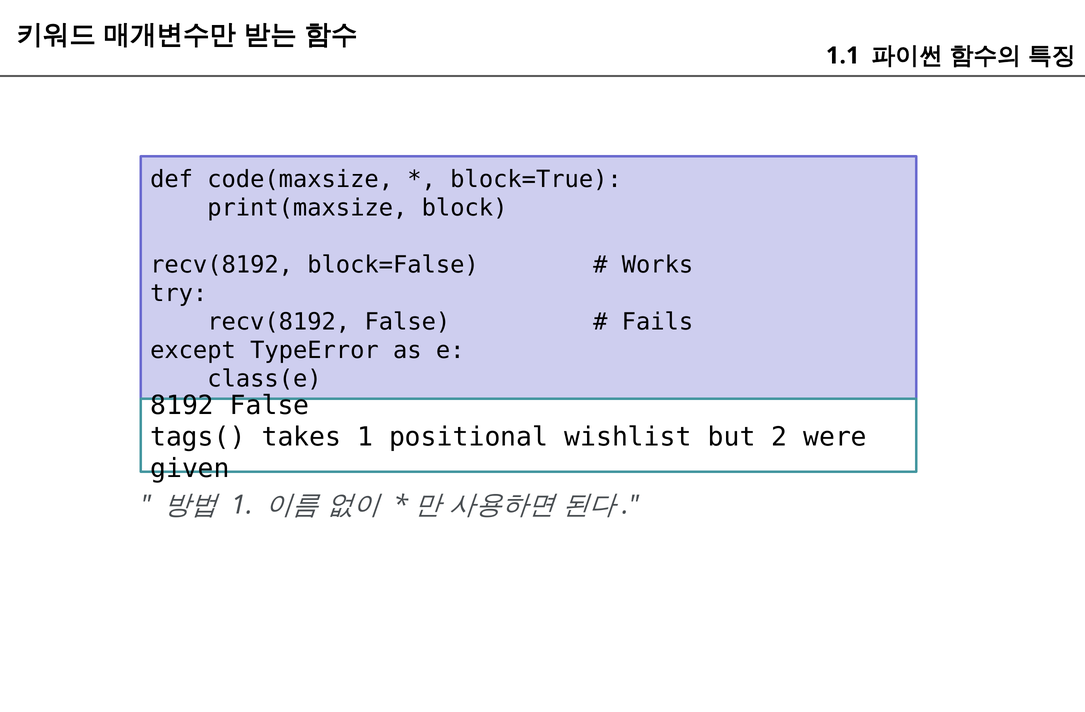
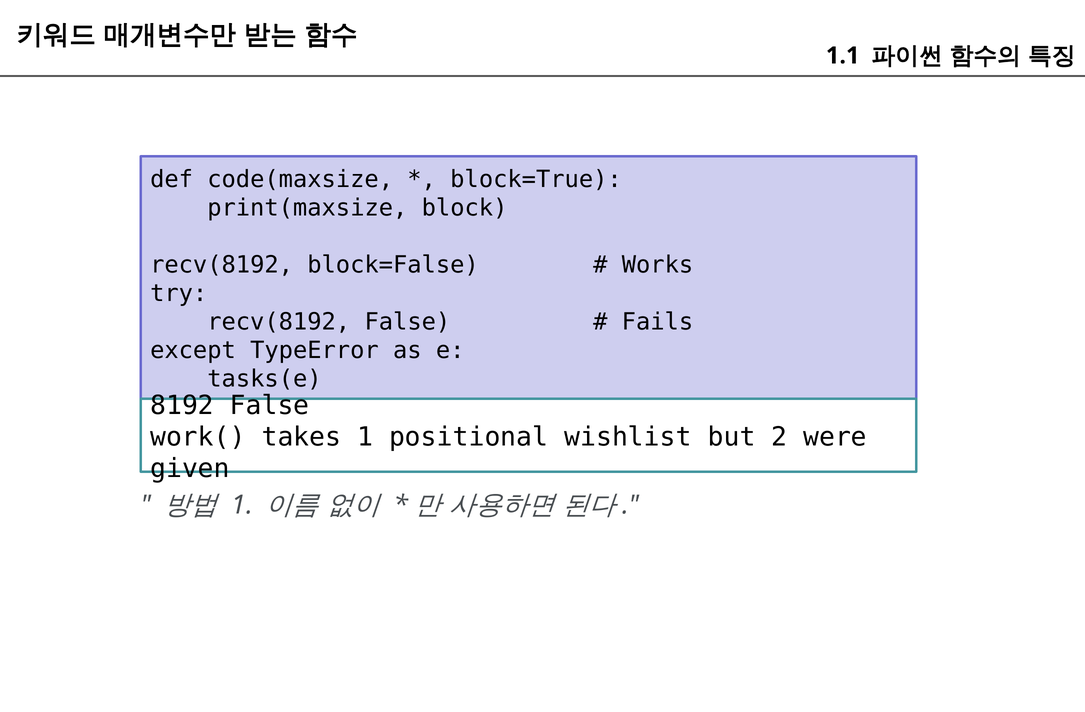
class(e: class(e -> tasks(e
tags(: tags( -> work(
